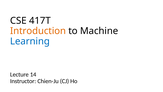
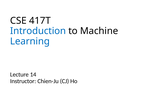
Introduction colour: orange -> blue
